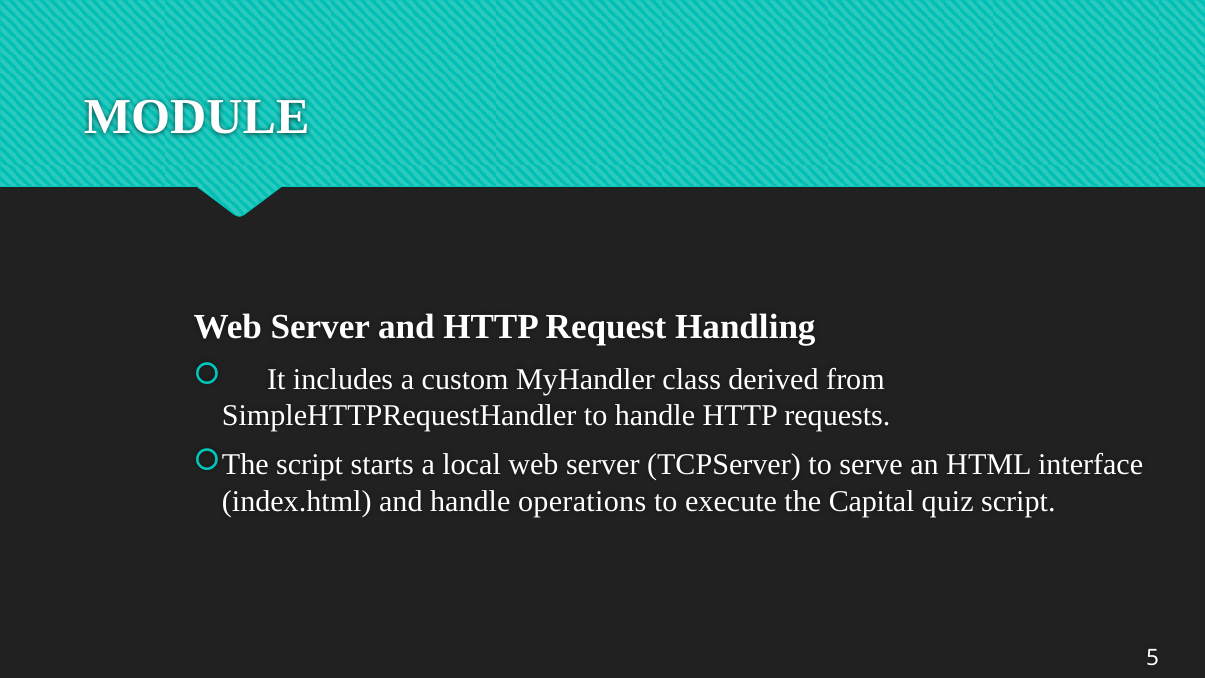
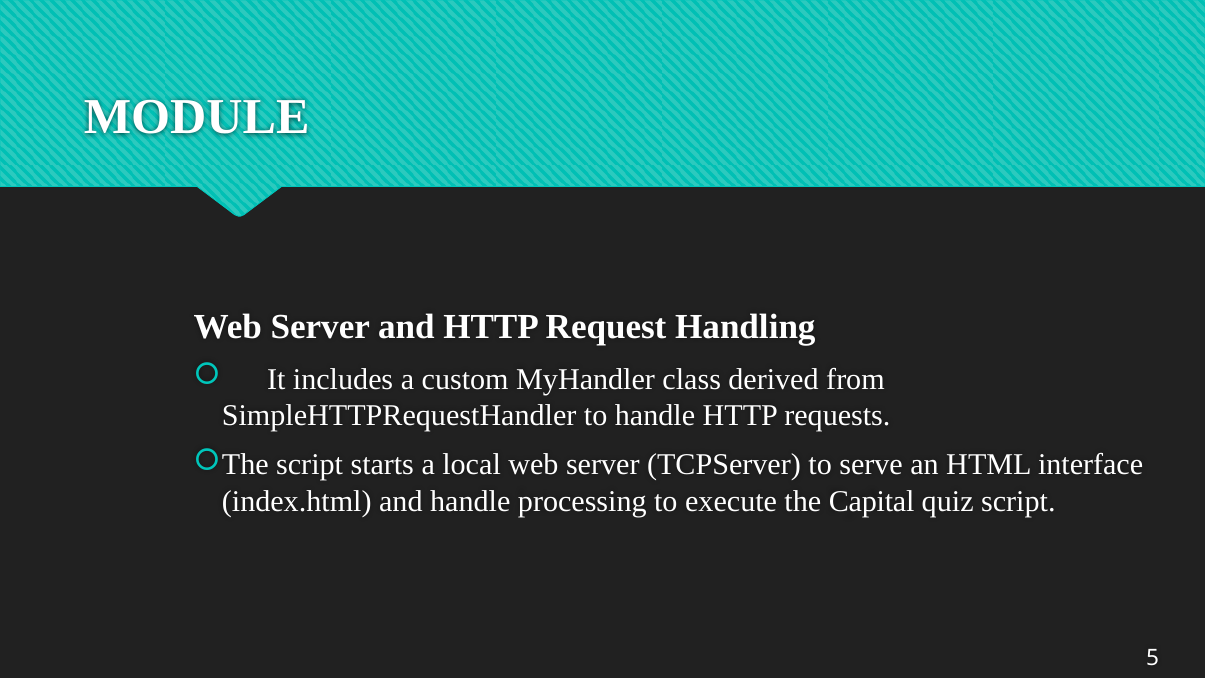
operations: operations -> processing
